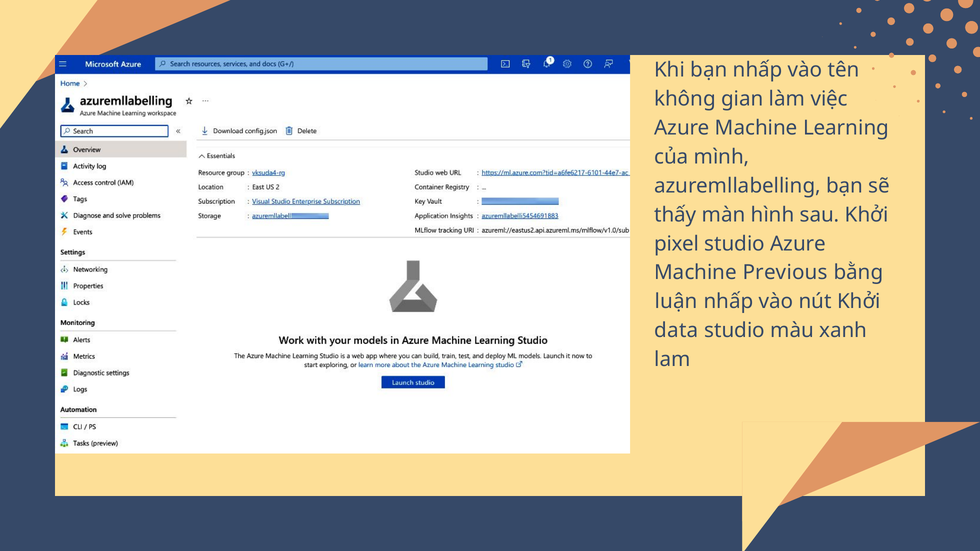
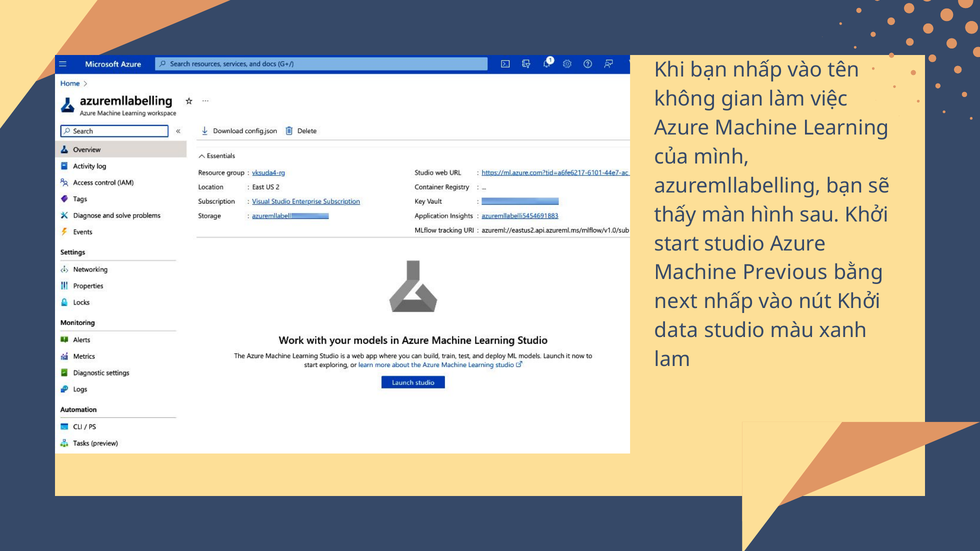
pixel: pixel -> start
luận: luận -> next
